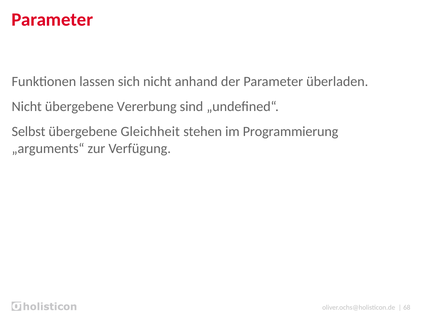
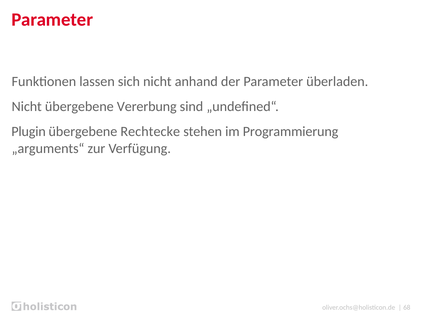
Selbst: Selbst -> Plugin
Gleichheit: Gleichheit -> Rechtecke
